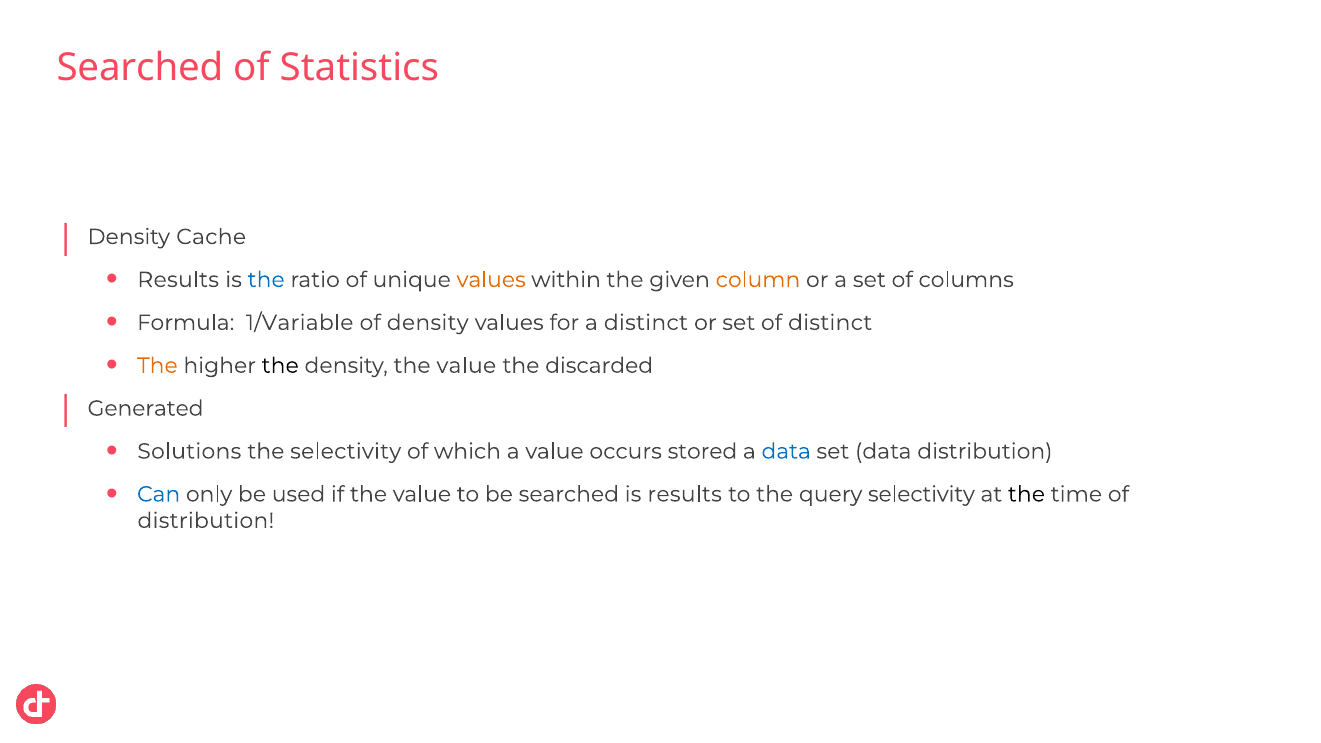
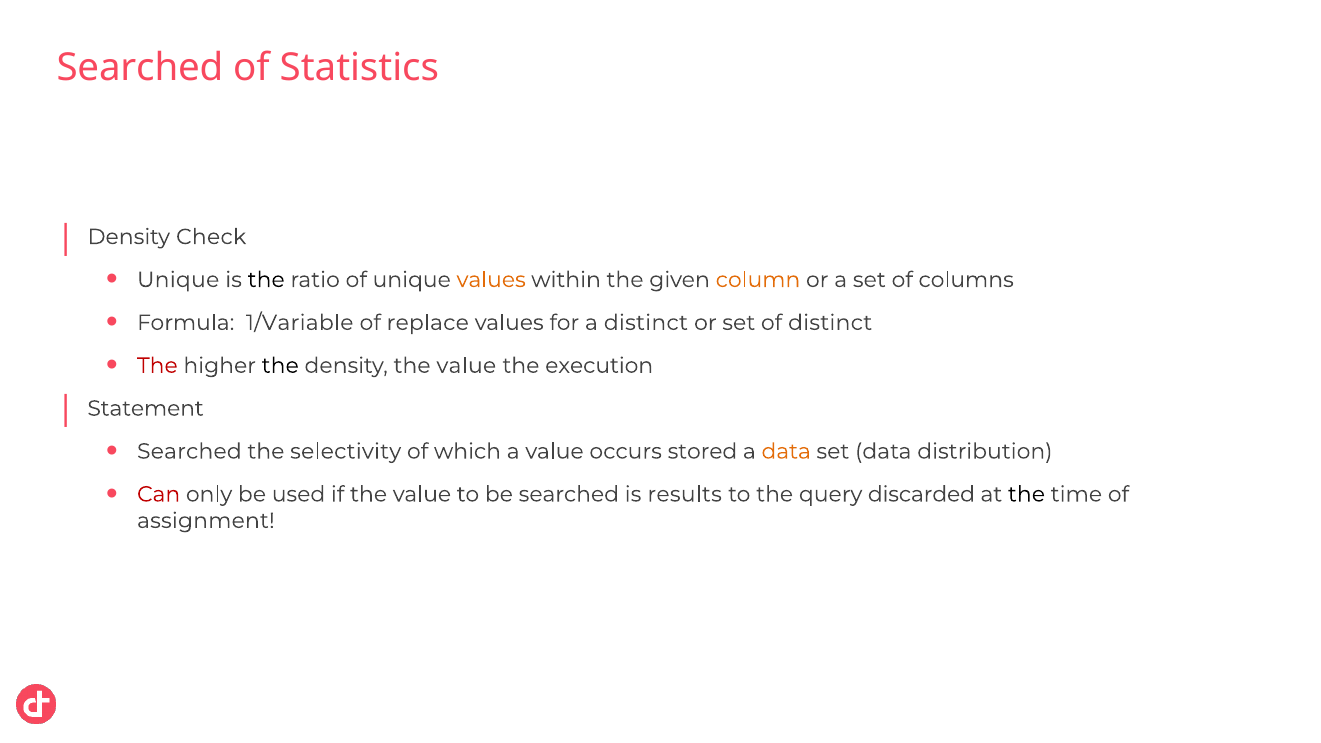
Cache: Cache -> Check
Results at (178, 280): Results -> Unique
the at (266, 280) colour: blue -> black
of density: density -> replace
The at (157, 366) colour: orange -> red
discarded: discarded -> execution
Generated: Generated -> Statement
Solutions at (189, 451): Solutions -> Searched
data at (786, 451) colour: blue -> orange
Can colour: blue -> red
query selectivity: selectivity -> discarded
distribution at (206, 521): distribution -> assignment
